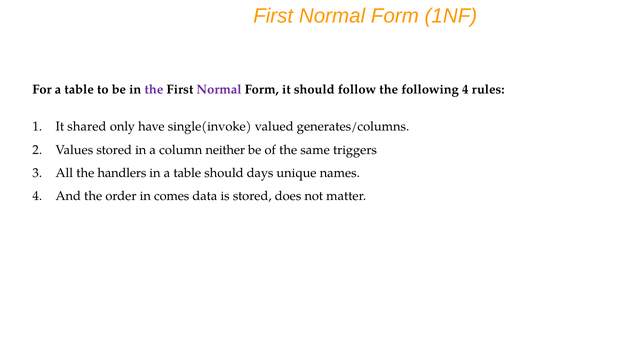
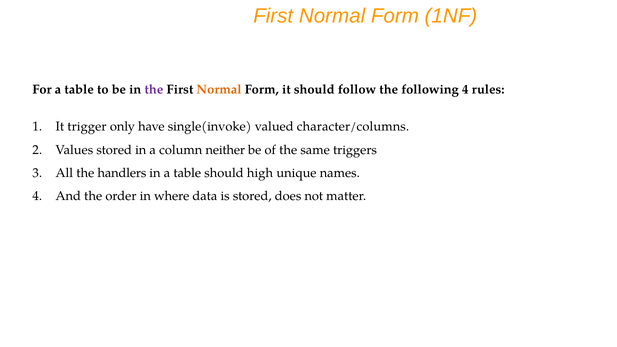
Normal at (219, 90) colour: purple -> orange
shared: shared -> trigger
generates/columns: generates/columns -> character/columns
days: days -> high
comes: comes -> where
